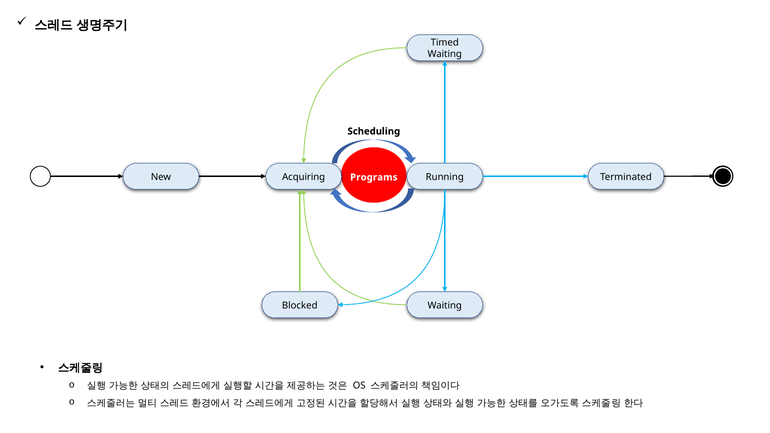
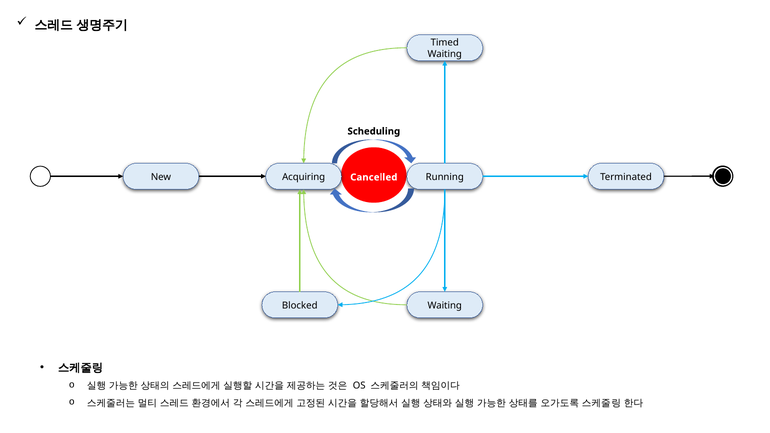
Programs: Programs -> Cancelled
